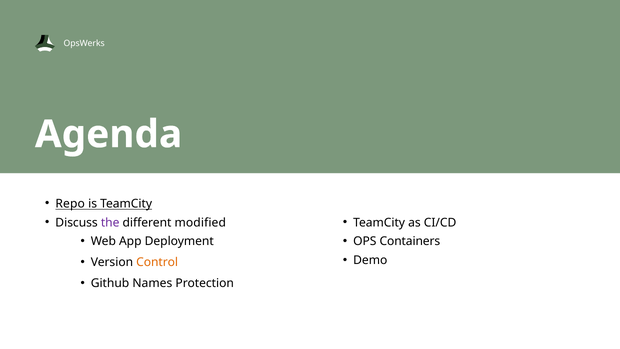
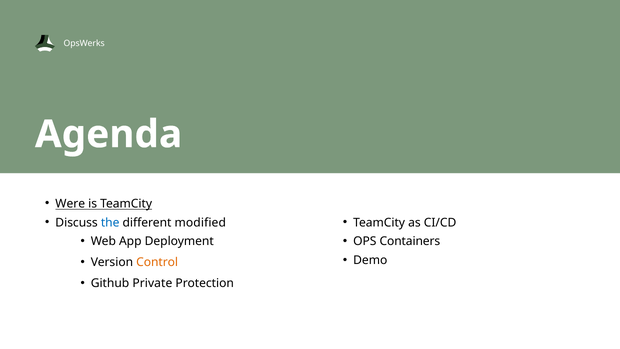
Repo: Repo -> Were
the colour: purple -> blue
Names: Names -> Private
